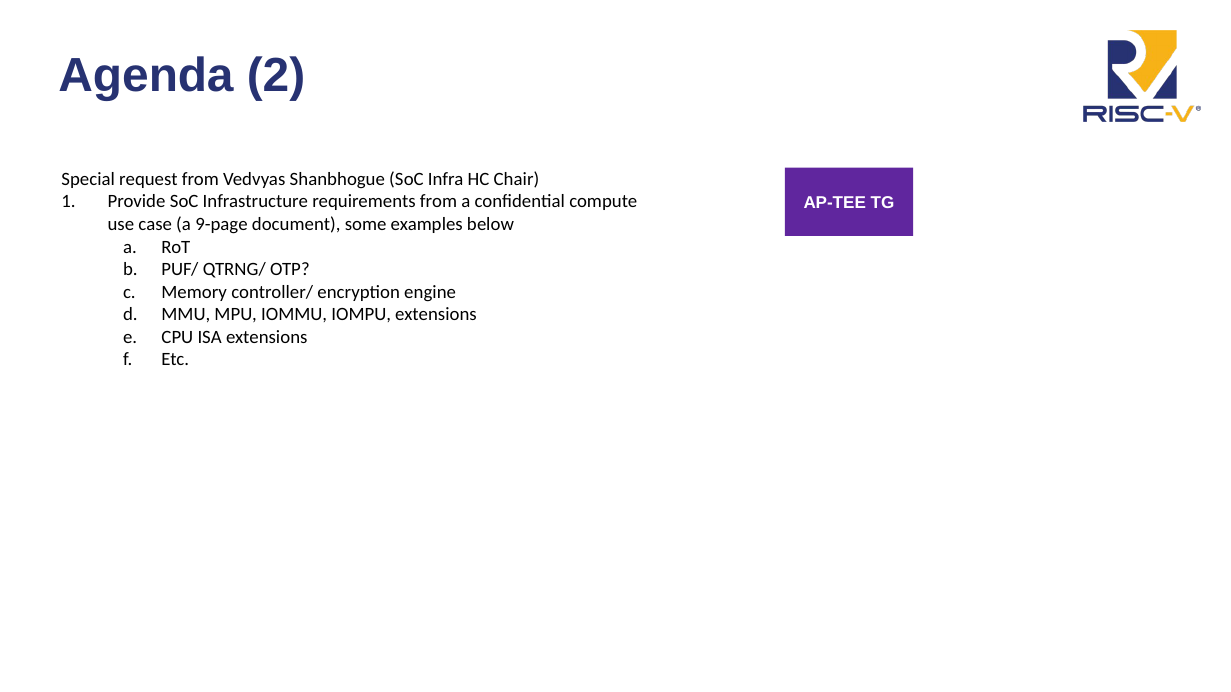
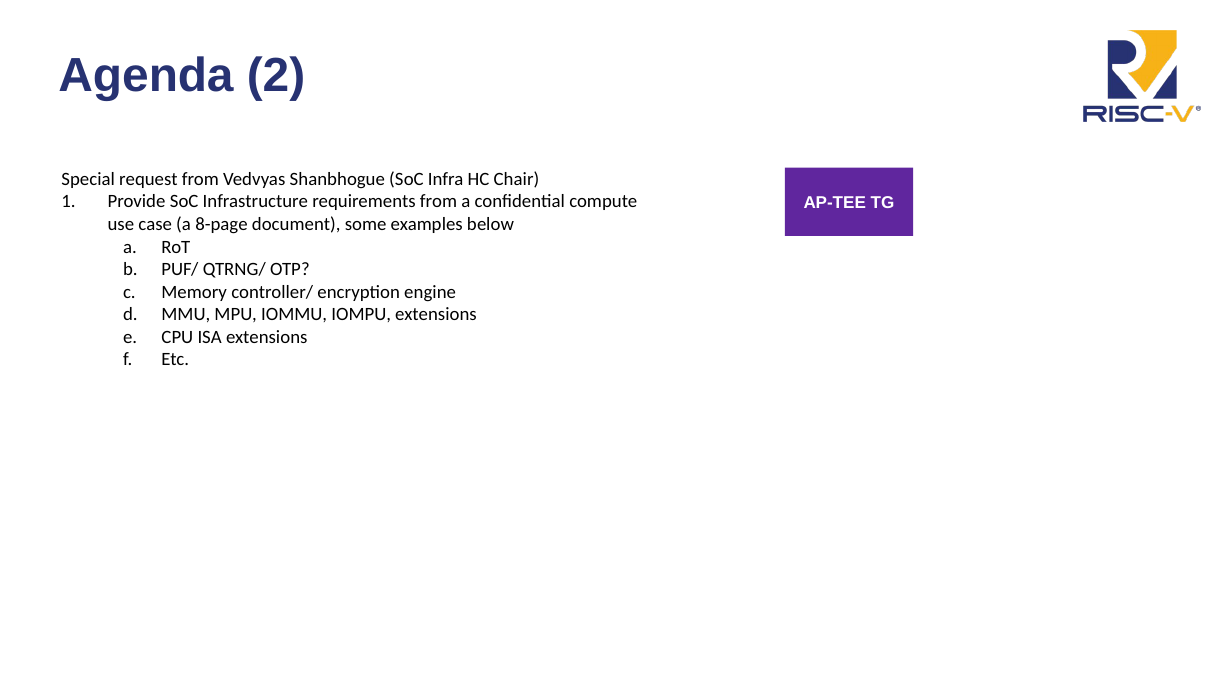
9-page: 9-page -> 8-page
